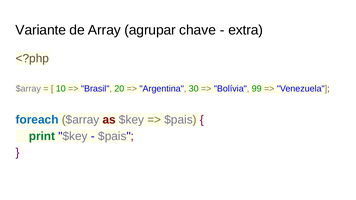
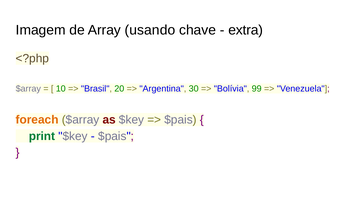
Variante: Variante -> Imagem
agrupar: agrupar -> usando
foreach colour: blue -> orange
